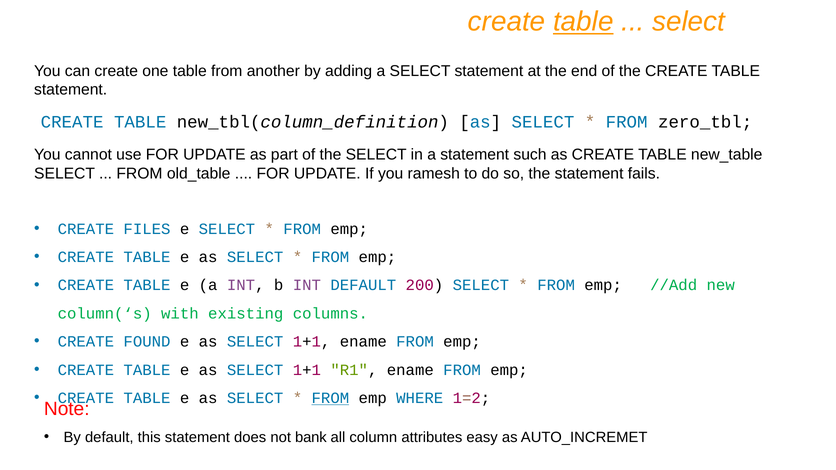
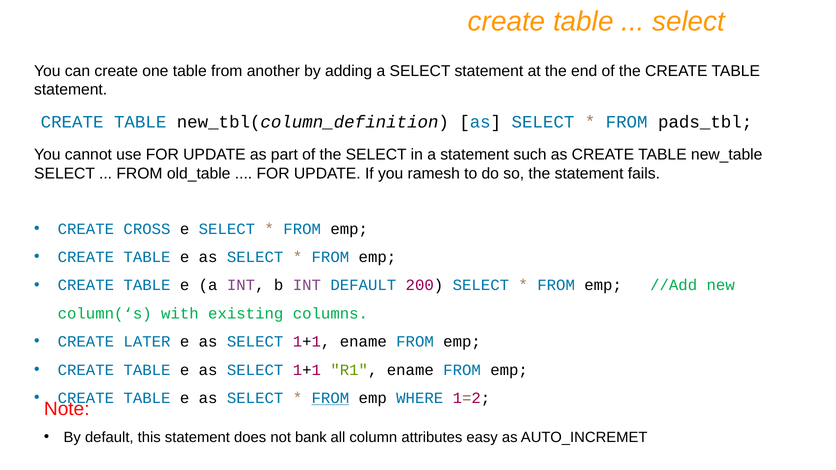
table at (583, 22) underline: present -> none
zero_tbl: zero_tbl -> pads_tbl
FILES: FILES -> CROSS
FOUND: FOUND -> LATER
